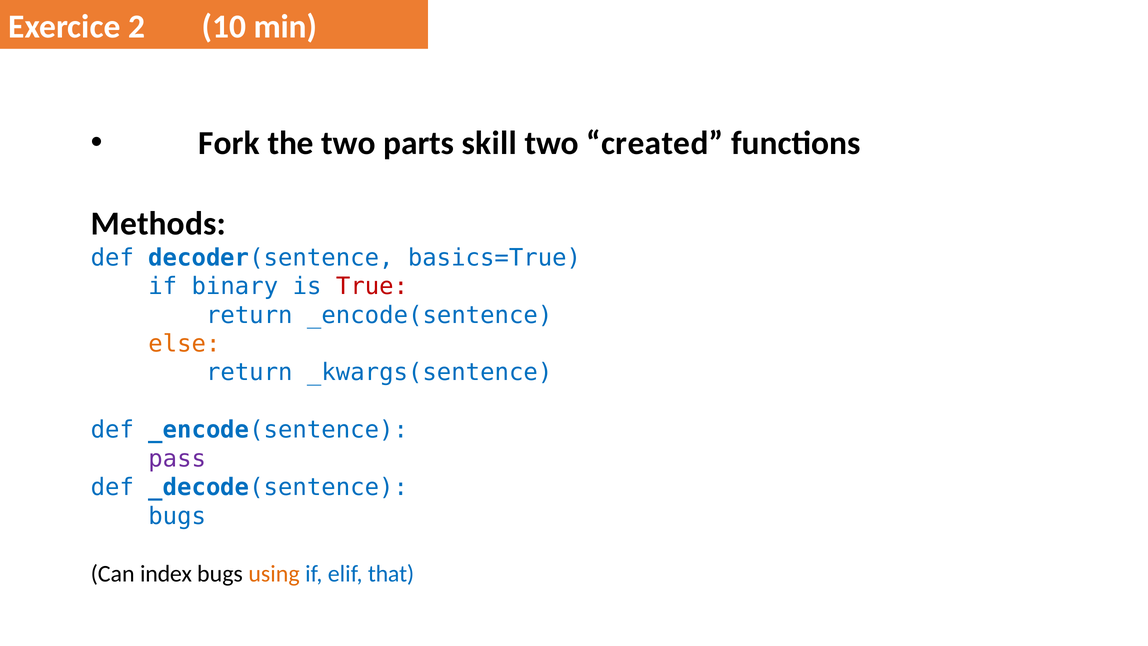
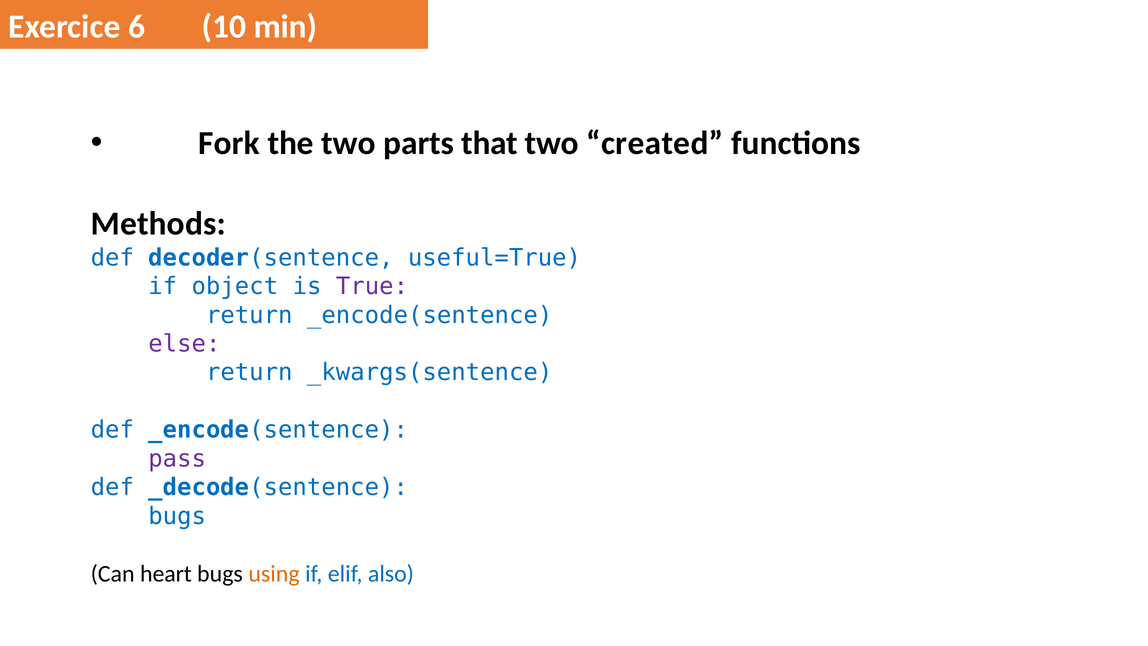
2: 2 -> 6
skill: skill -> that
basics=True: basics=True -> useful=True
binary: binary -> object
True colour: red -> purple
else colour: orange -> purple
index: index -> heart
that: that -> also
